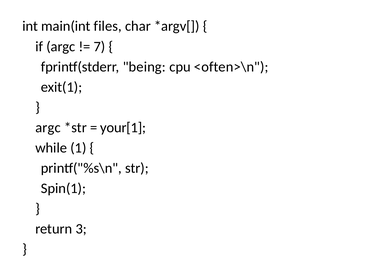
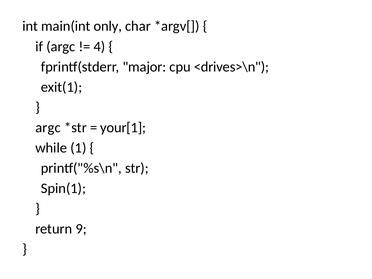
files: files -> only
7: 7 -> 4
being: being -> major
<often>\n: <often>\n -> <drives>\n
3: 3 -> 9
